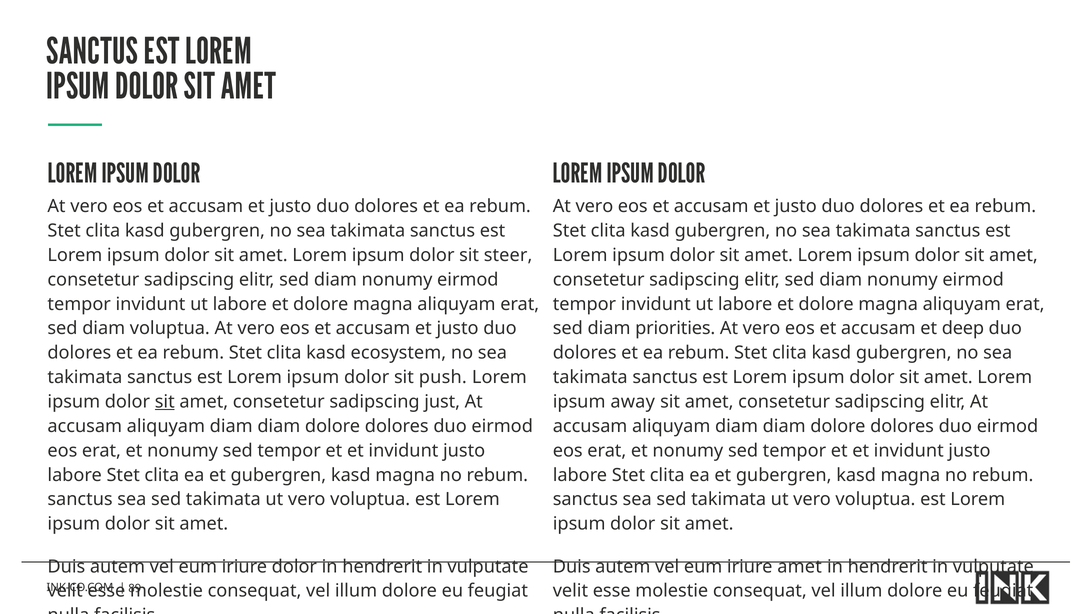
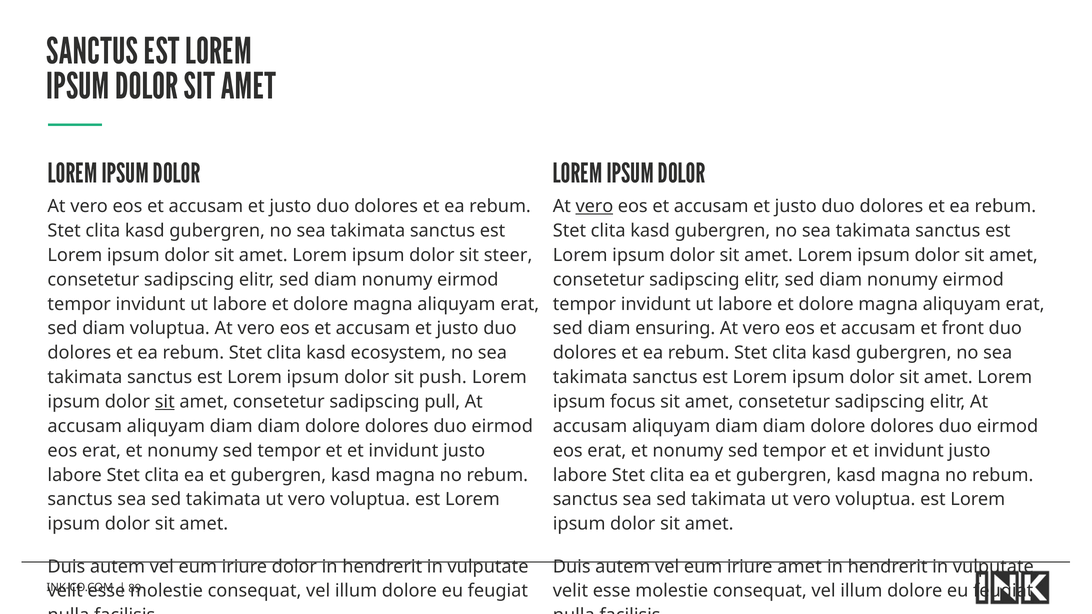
vero at (594, 206) underline: none -> present
priorities: priorities -> ensuring
deep: deep -> front
just: just -> pull
away: away -> focus
